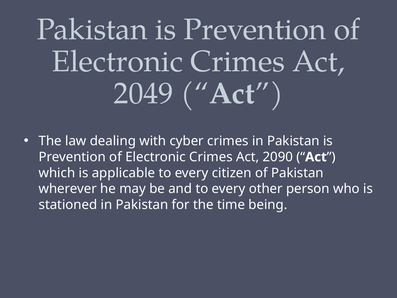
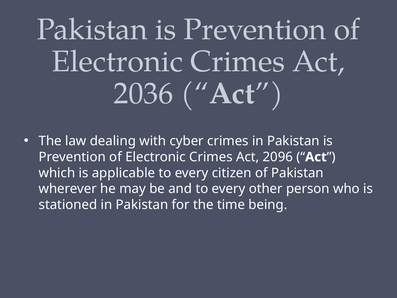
2049: 2049 -> 2036
2090: 2090 -> 2096
